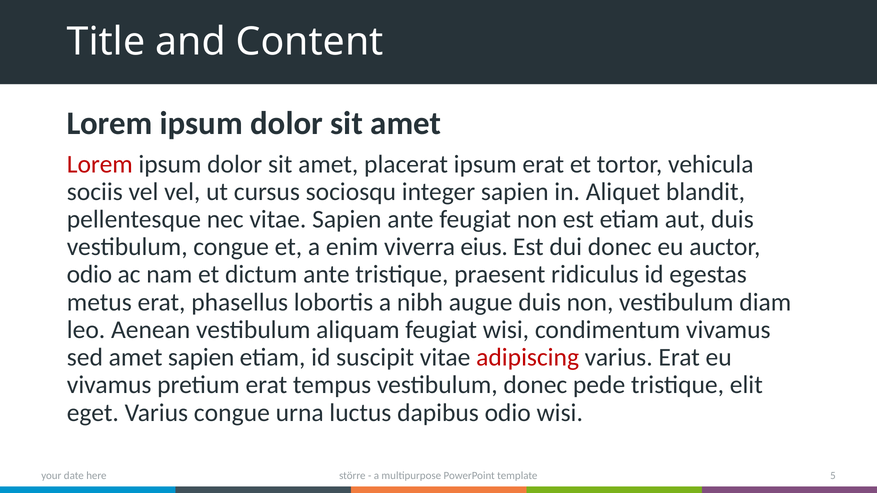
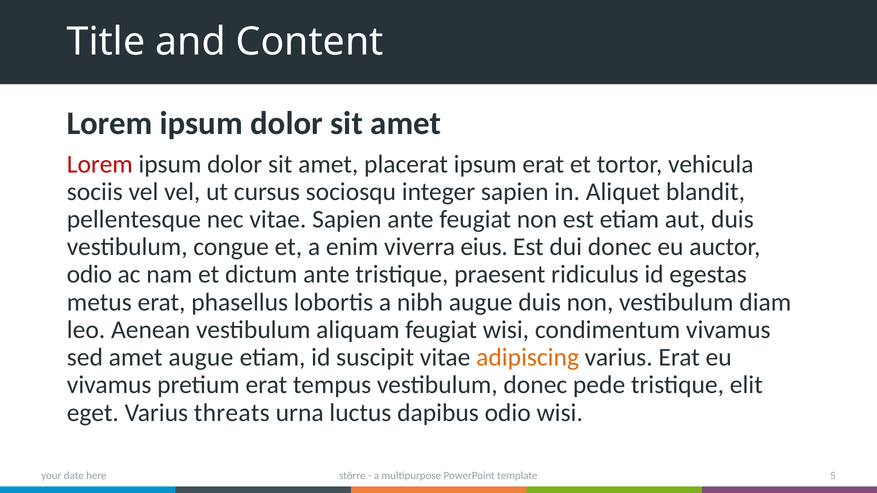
amet sapien: sapien -> augue
adipiscing colour: red -> orange
Varius congue: congue -> threats
